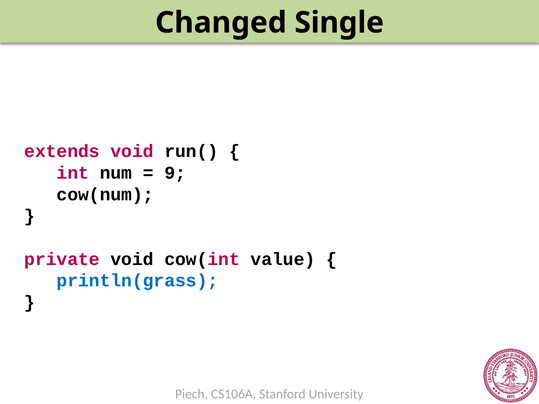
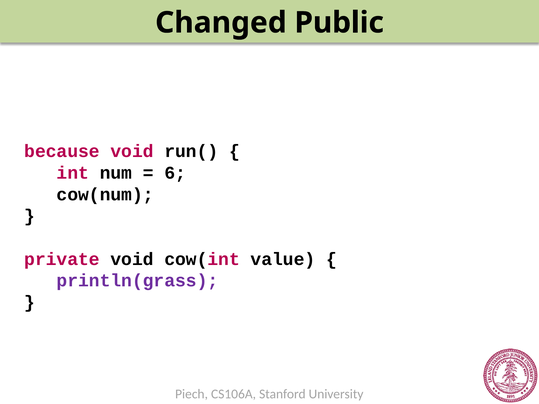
Single: Single -> Public
extends: extends -> because
9: 9 -> 6
println(grass colour: blue -> purple
